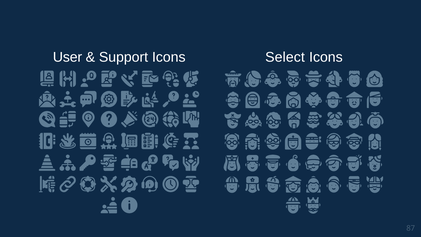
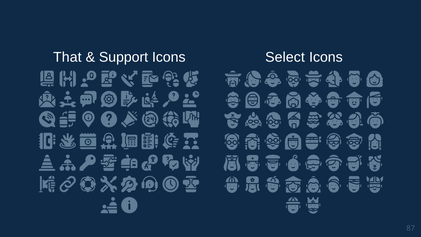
User: User -> That
